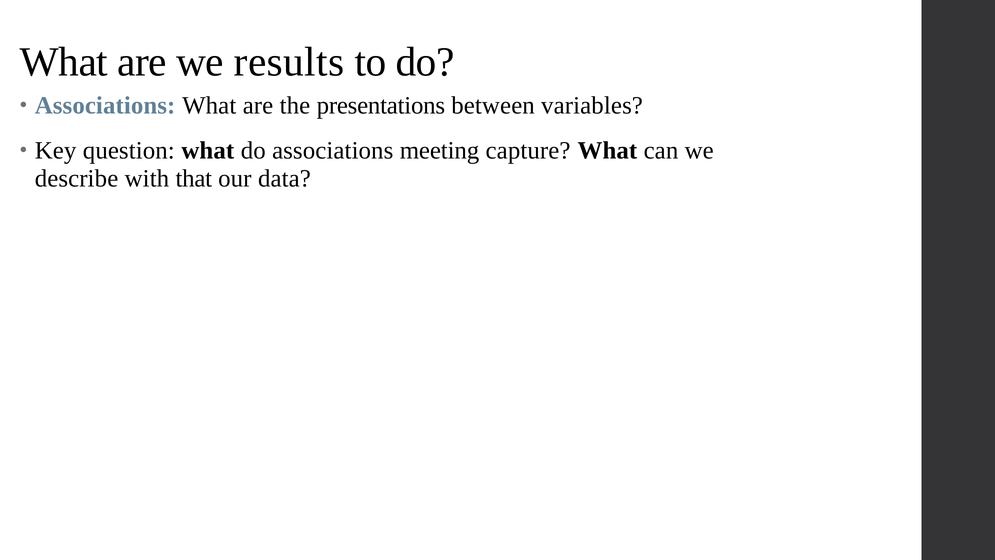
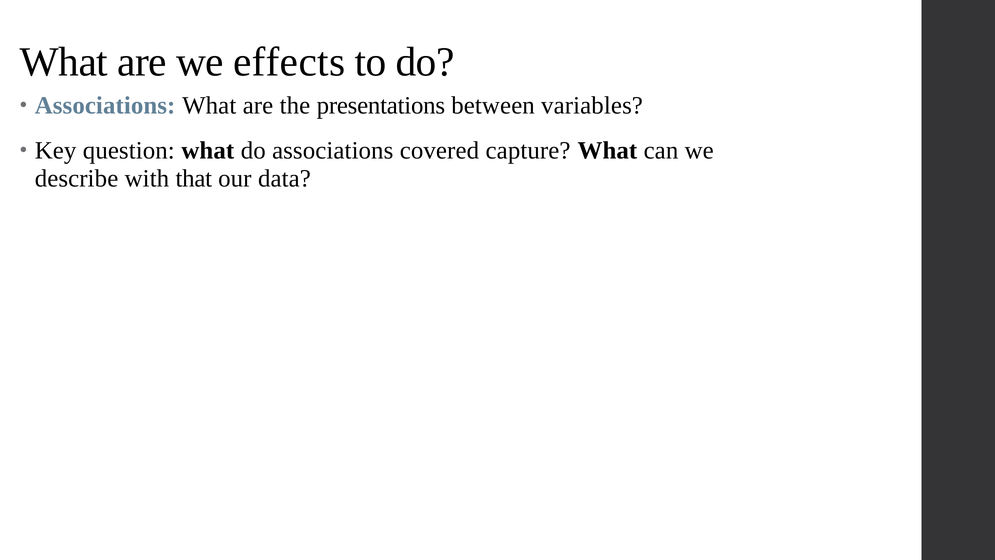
results: results -> effects
meeting: meeting -> covered
